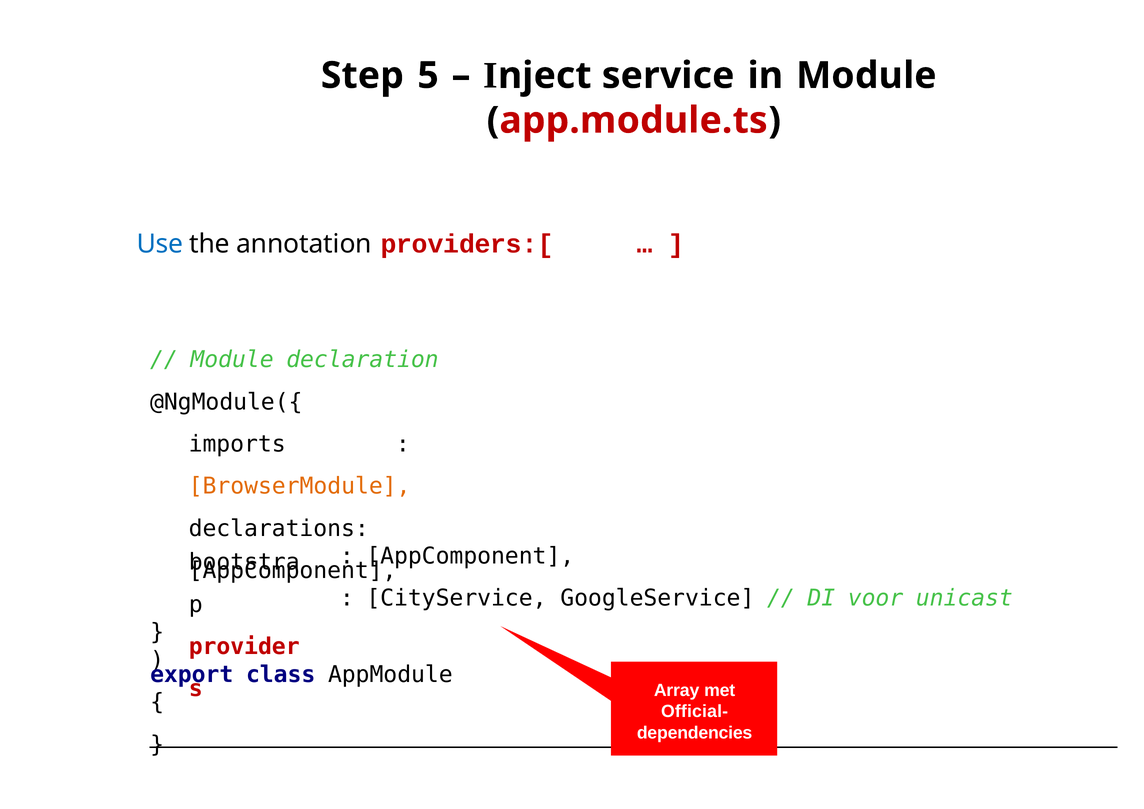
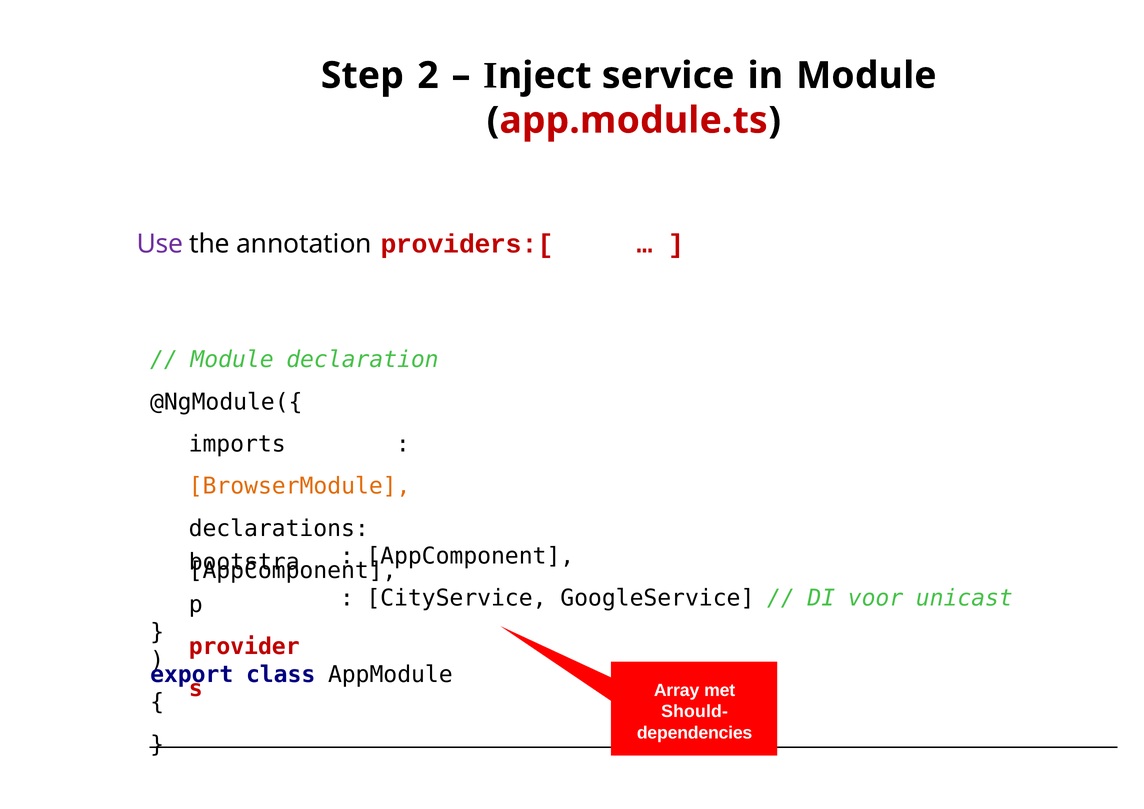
5: 5 -> 2
Use colour: blue -> purple
Official-: Official- -> Should-
